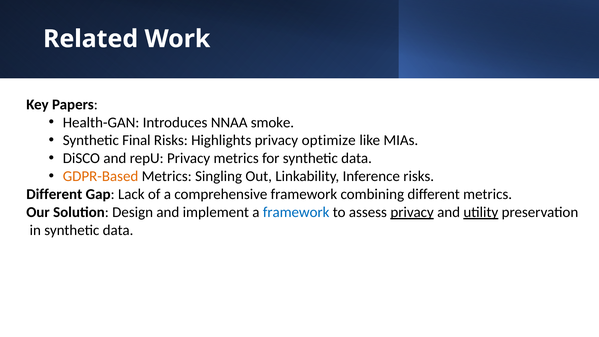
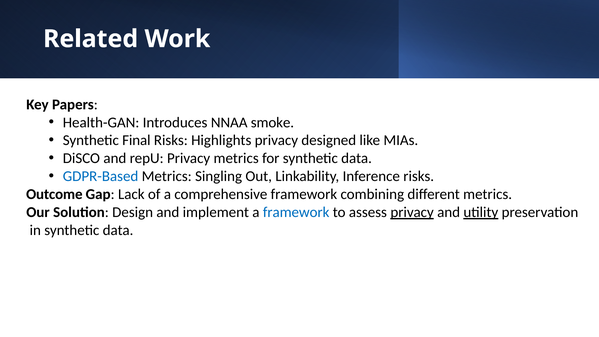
optimize: optimize -> designed
GDPR-Based colour: orange -> blue
Different at (54, 194): Different -> Outcome
